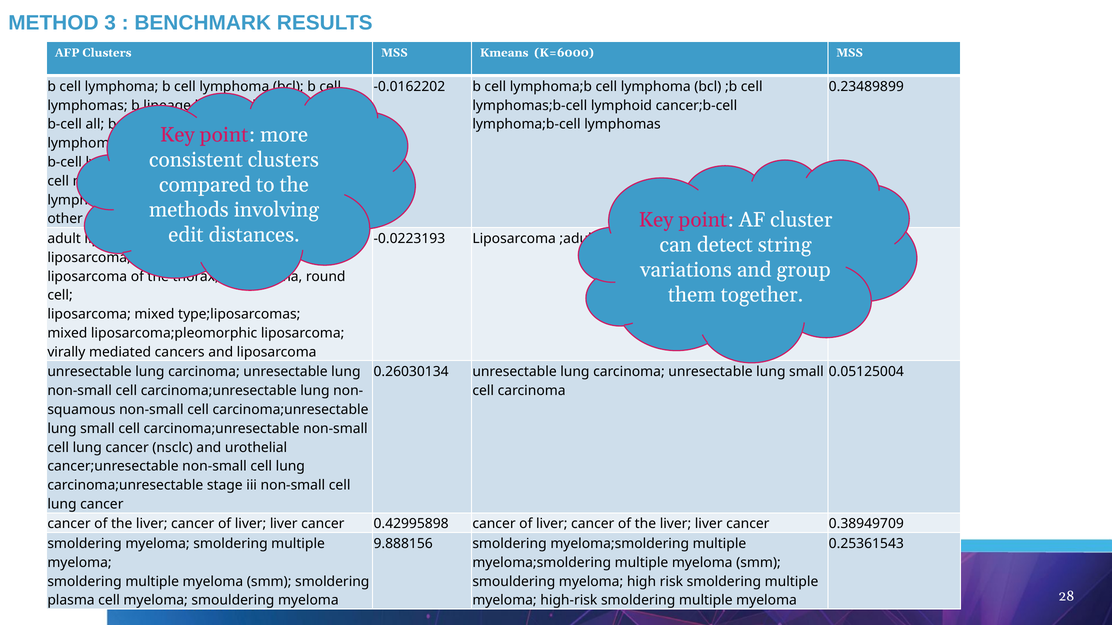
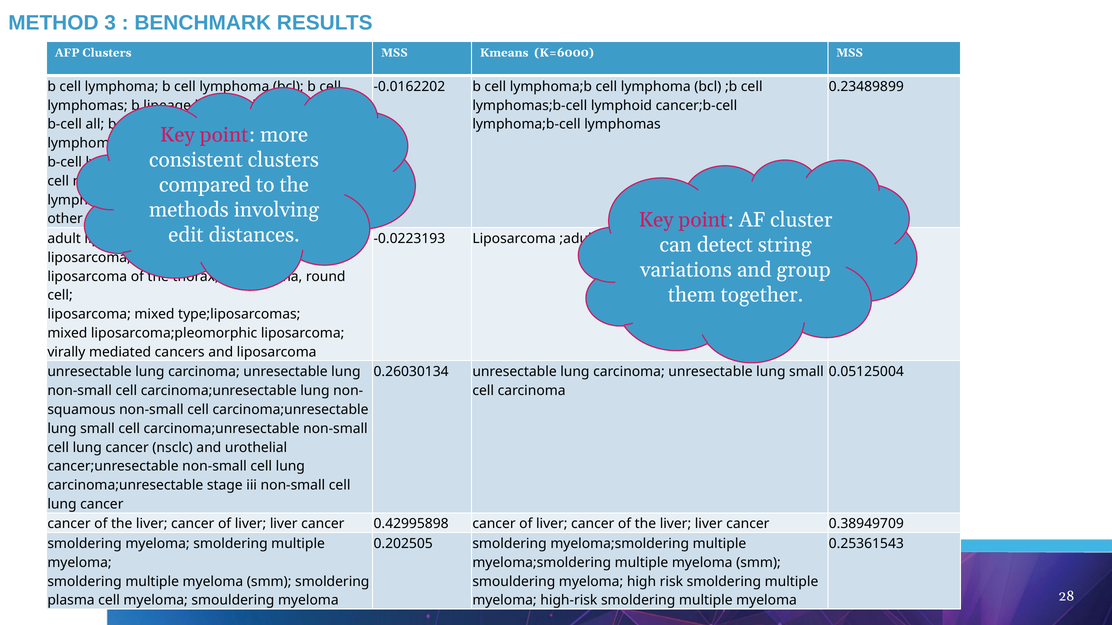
9.888156: 9.888156 -> 0.202505
